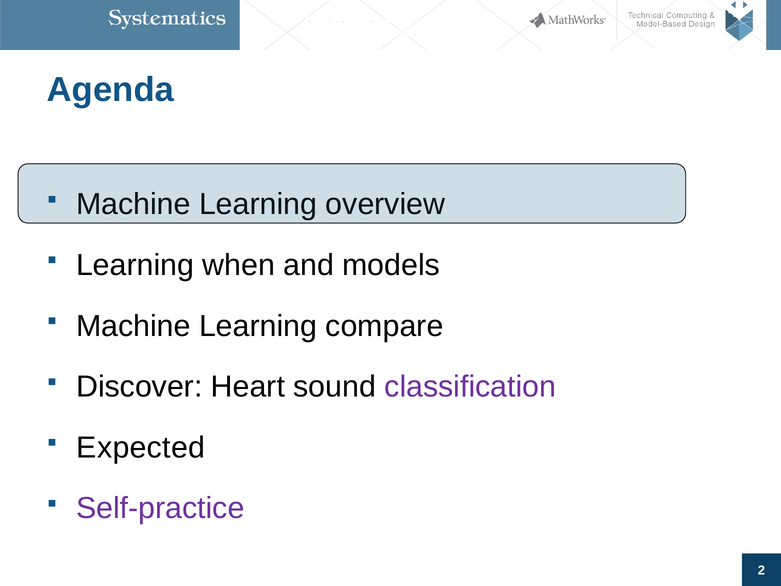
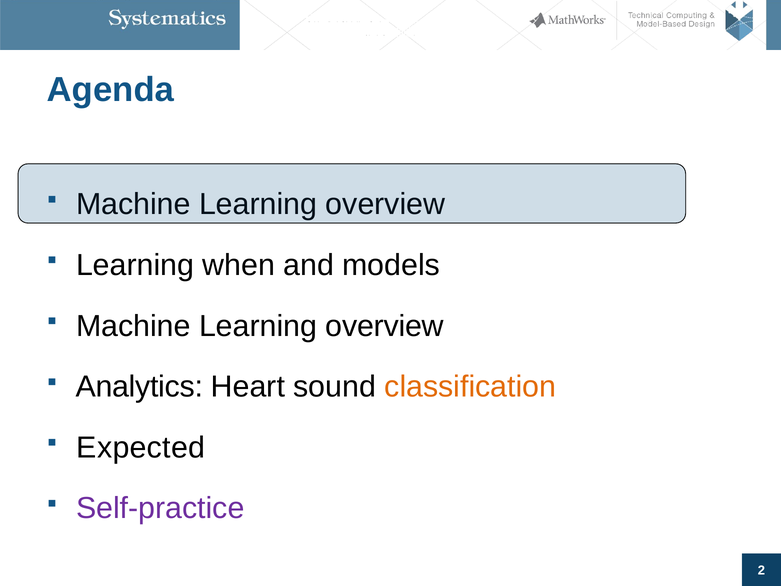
compare at (384, 326): compare -> overview
Discover: Discover -> Analytics
classification colour: purple -> orange
